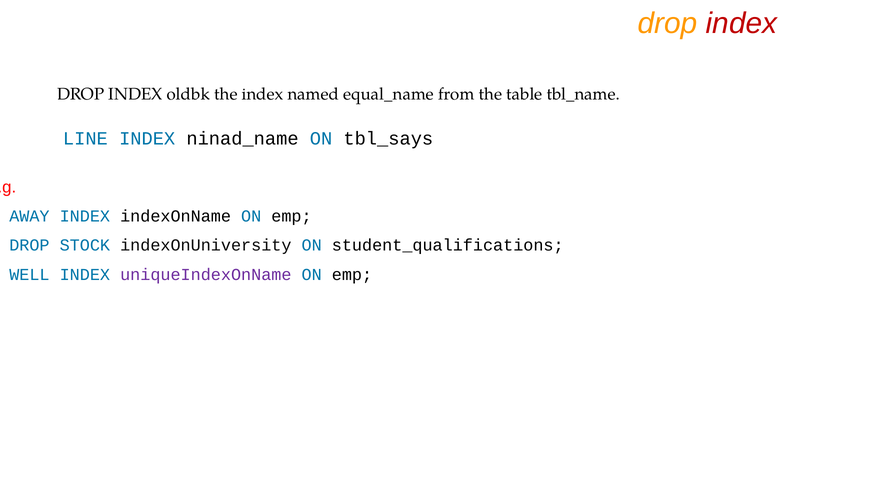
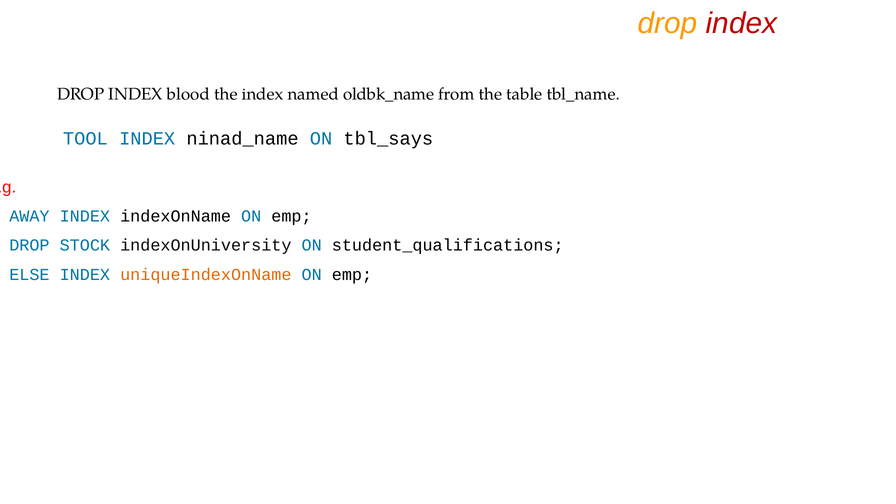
oldbk: oldbk -> blood
equal_name: equal_name -> oldbk_name
LINE: LINE -> TOOL
WELL: WELL -> ELSE
uniqueIndexOnName colour: purple -> orange
